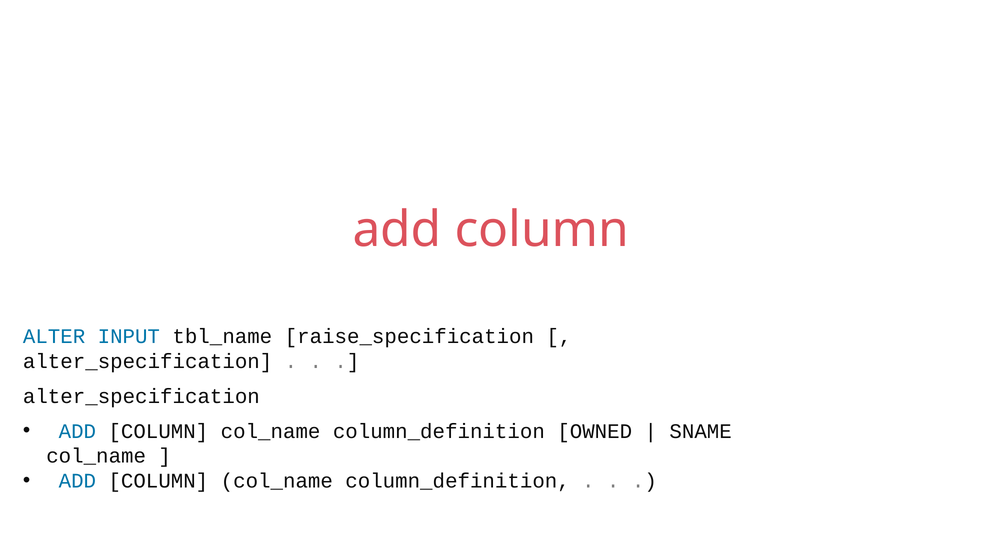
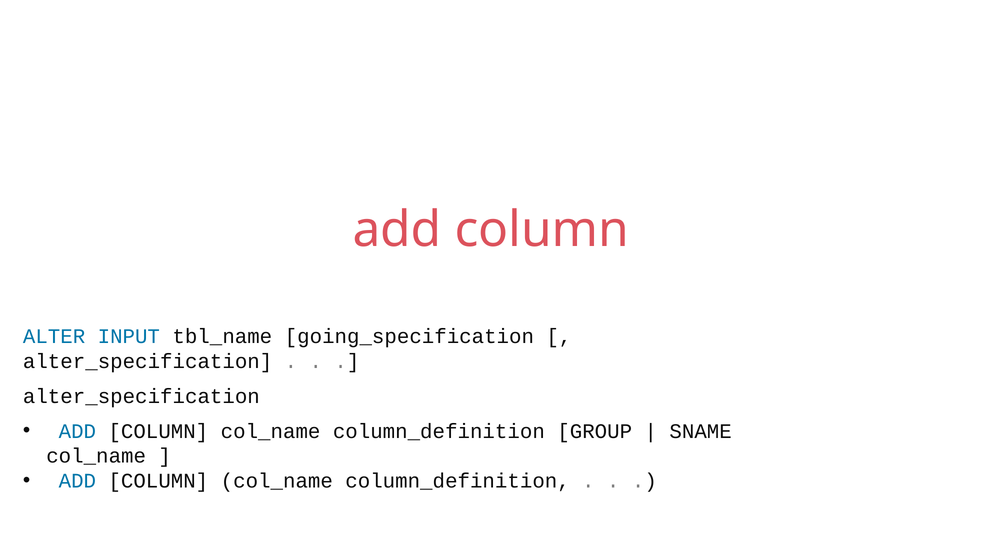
raise_specification: raise_specification -> going_specification
OWNED: OWNED -> GROUP
